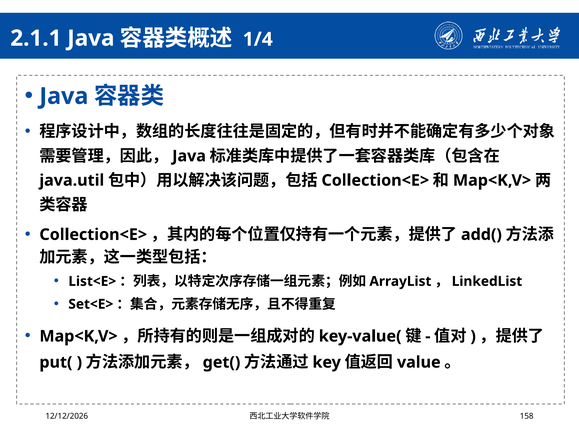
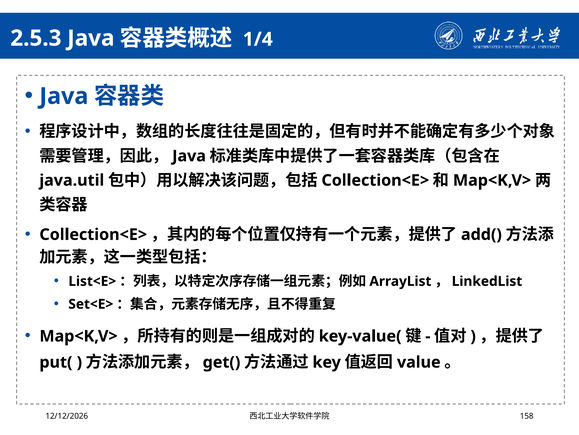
2.1.1: 2.1.1 -> 2.5.3
